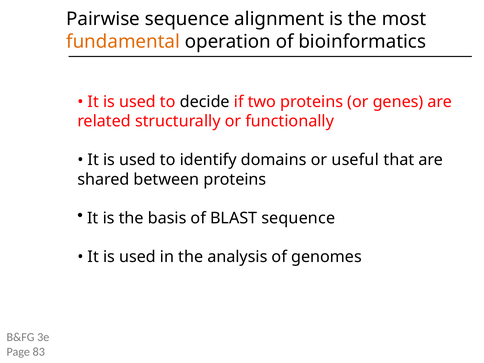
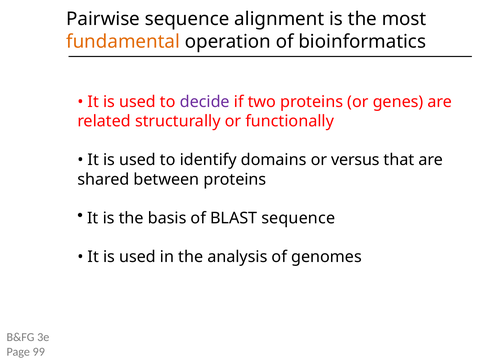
decide colour: black -> purple
useful: useful -> versus
83: 83 -> 99
